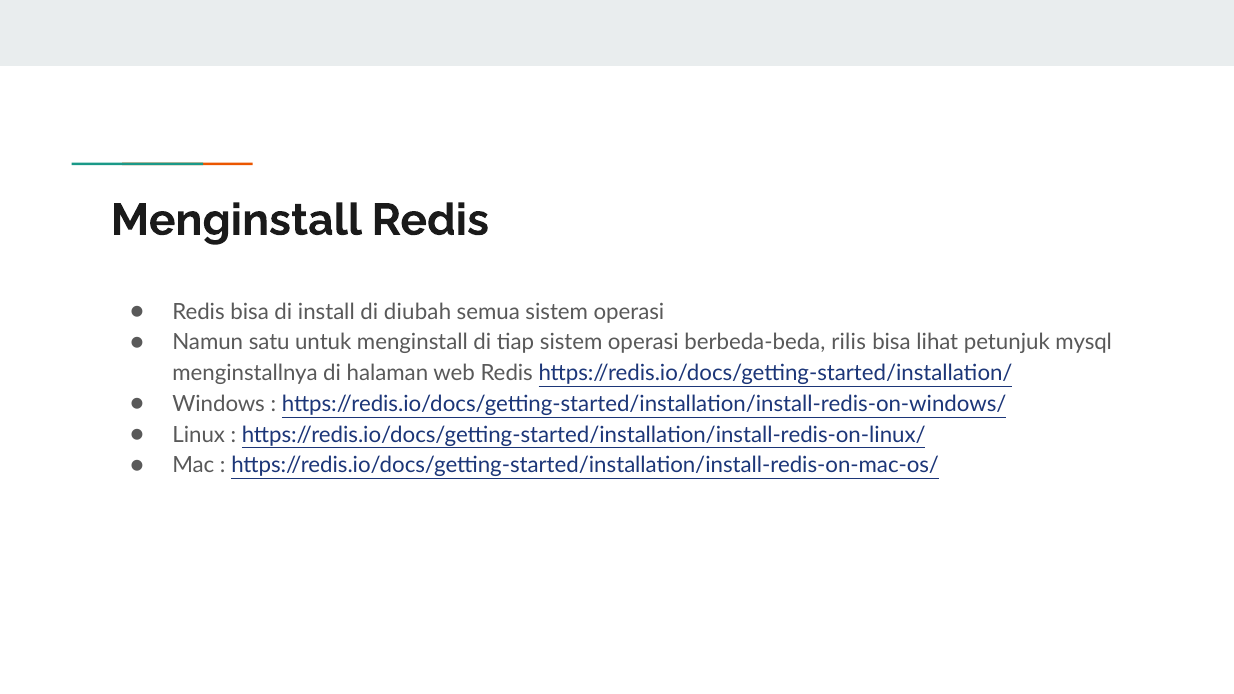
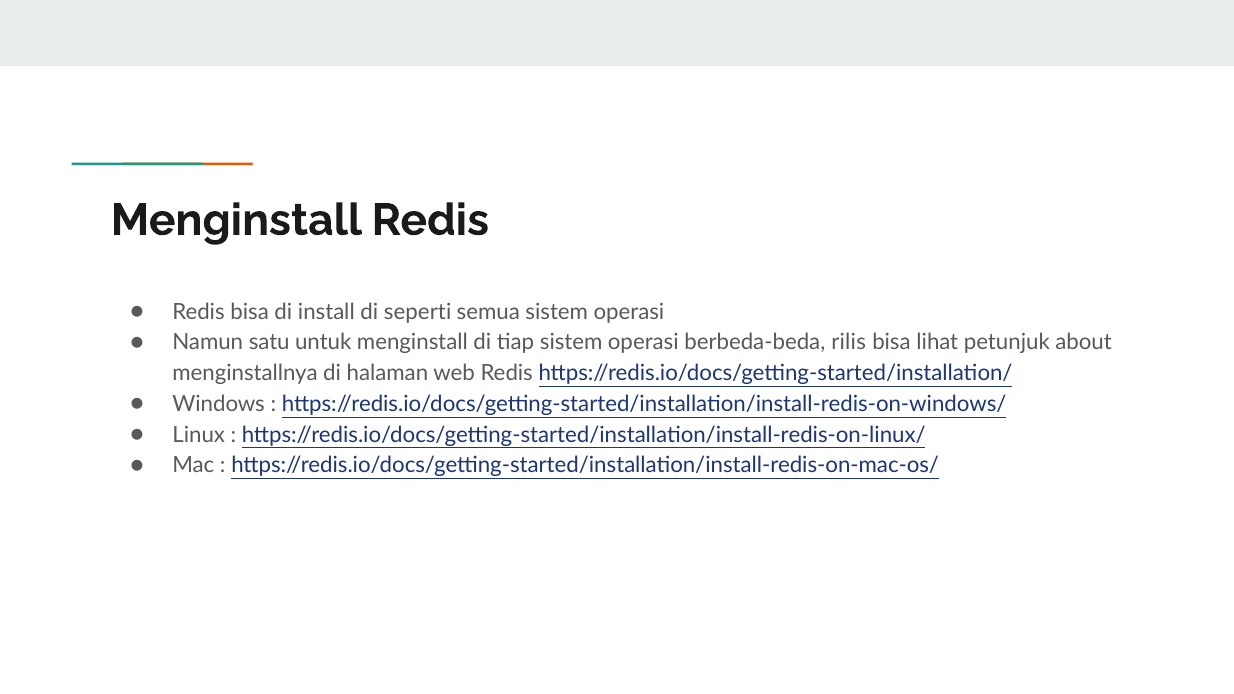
diubah: diubah -> seperti
mysql: mysql -> about
